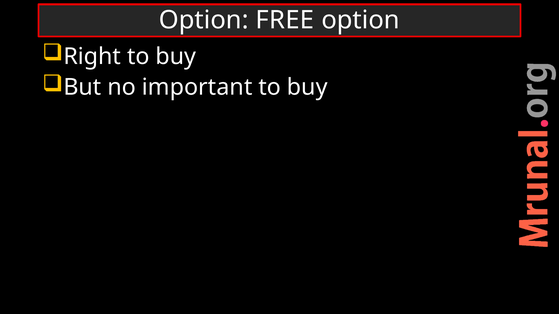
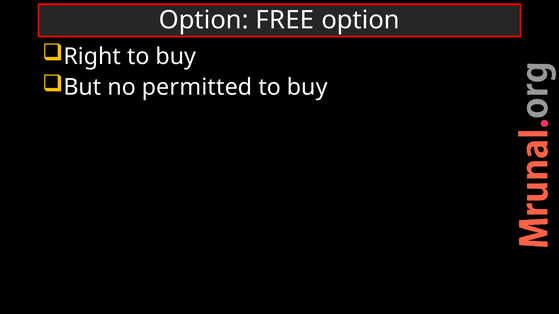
important: important -> permitted
